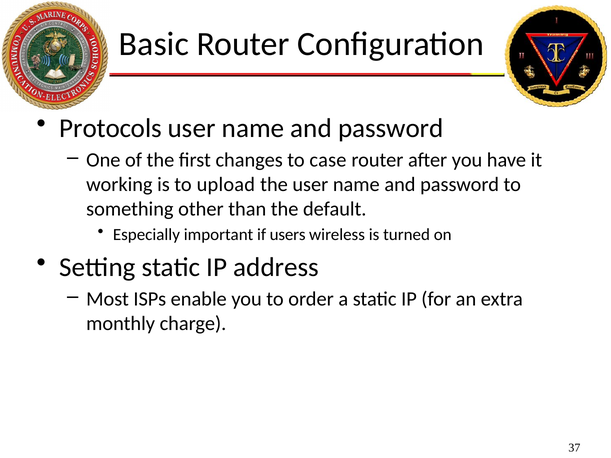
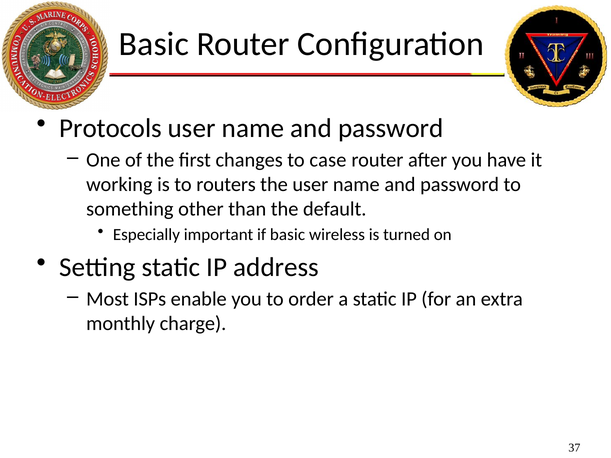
upload: upload -> routers
if users: users -> basic
